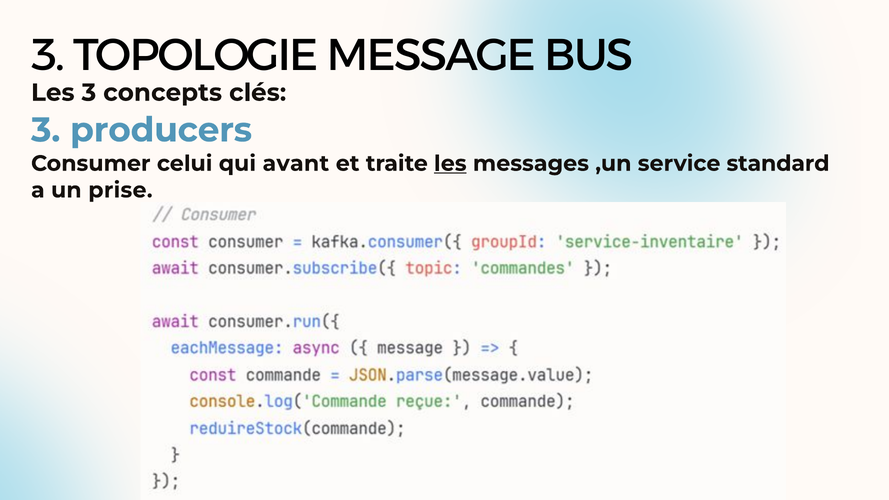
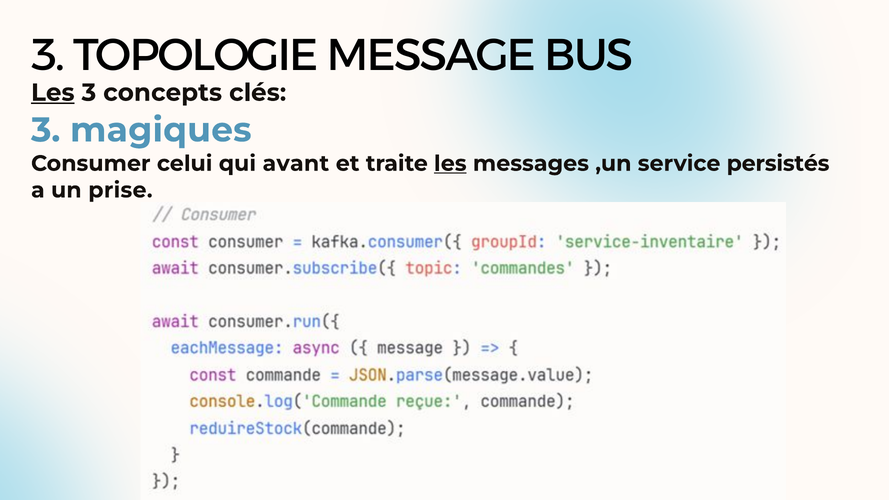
Les at (53, 93) underline: none -> present
producers: producers -> magiques
standard: standard -> persistés
